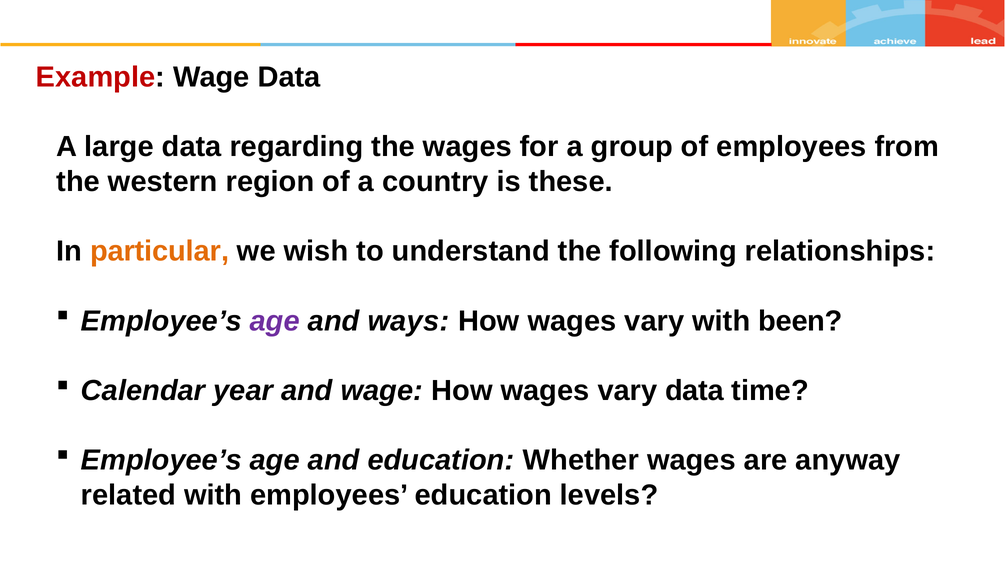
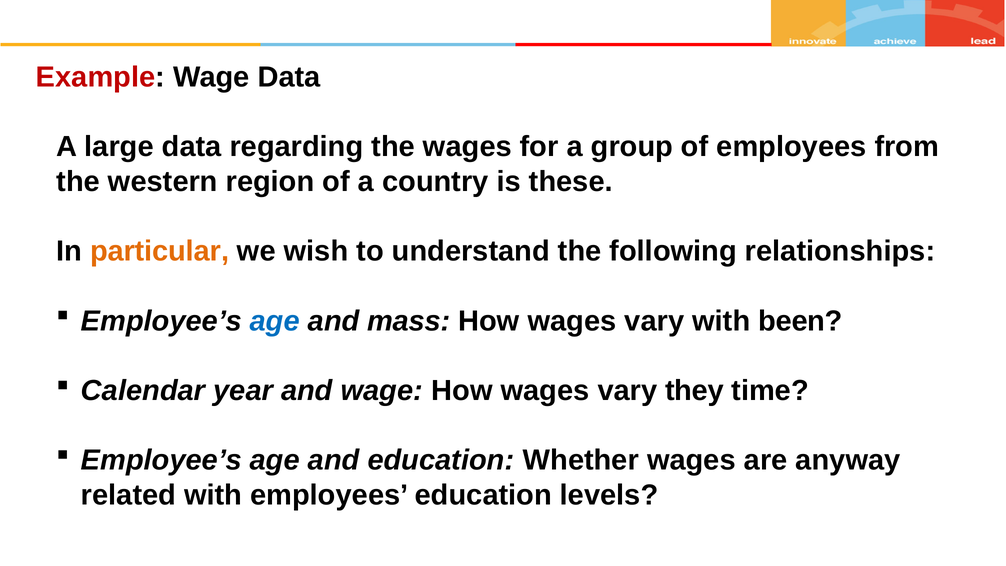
age at (275, 321) colour: purple -> blue
ways: ways -> mass
vary data: data -> they
